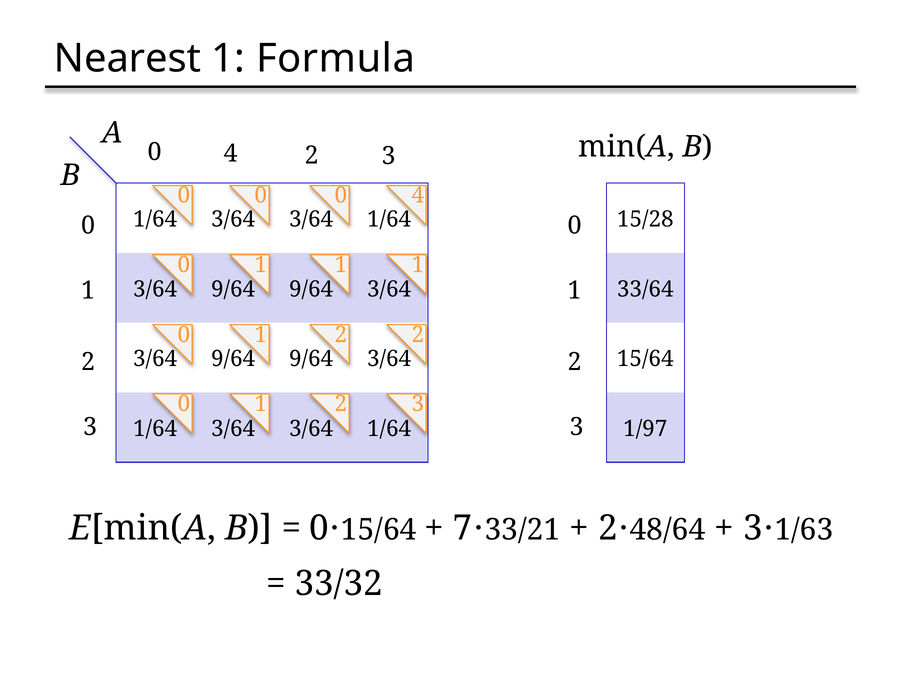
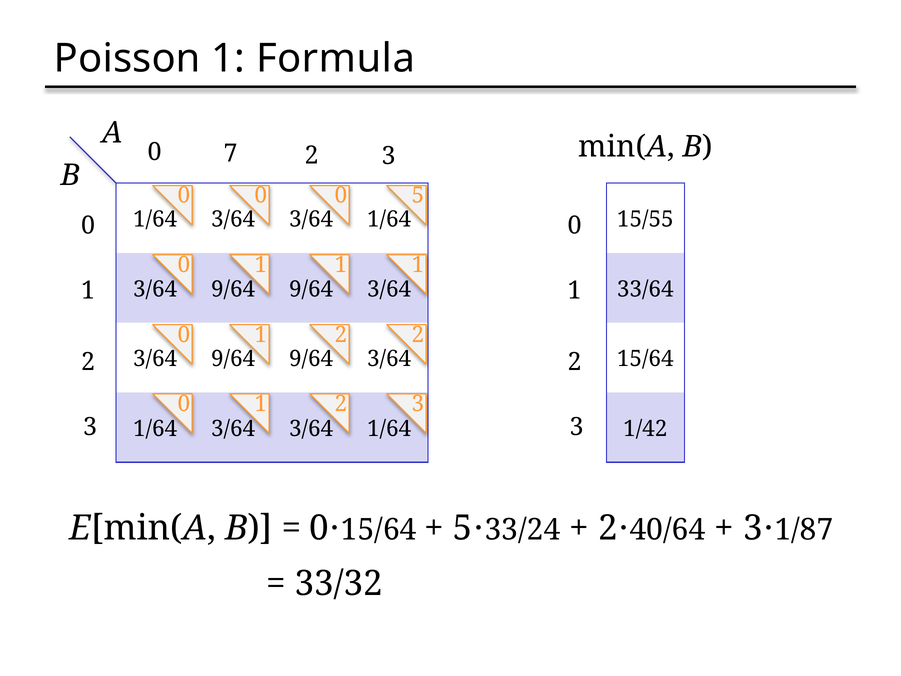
Nearest: Nearest -> Poisson
4 at (231, 153): 4 -> 7
4 at (418, 195): 4 -> 5
15/28: 15/28 -> 15/55
1/97: 1/97 -> 1/42
7 at (463, 528): 7 -> 5
33/21: 33/21 -> 33/24
48/64: 48/64 -> 40/64
1/63: 1/63 -> 1/87
